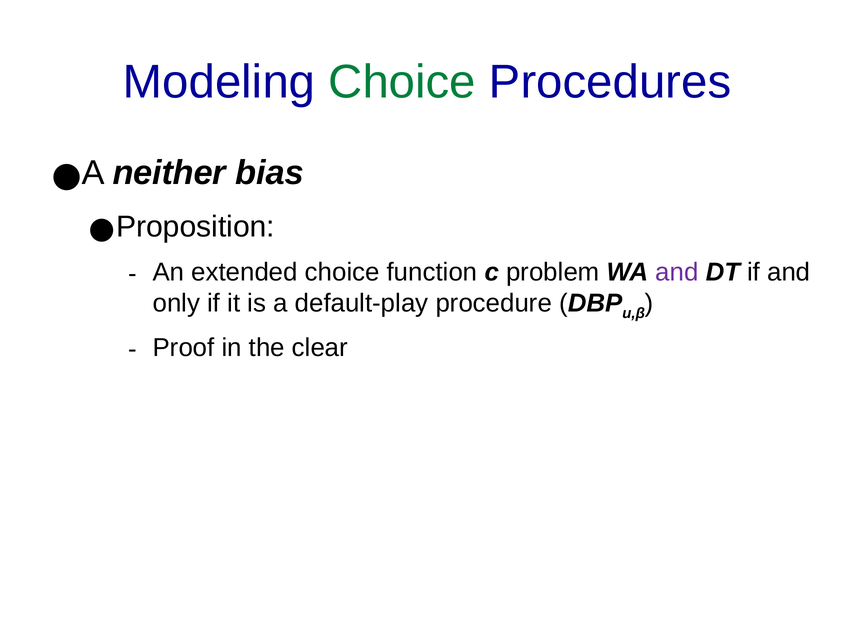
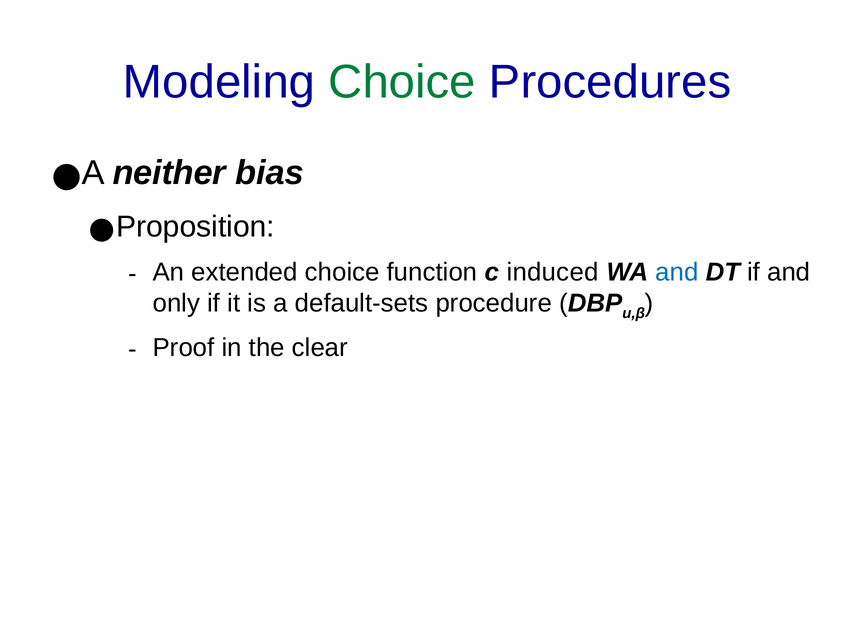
problem: problem -> induced
and at (677, 272) colour: purple -> blue
default-play: default-play -> default-sets
